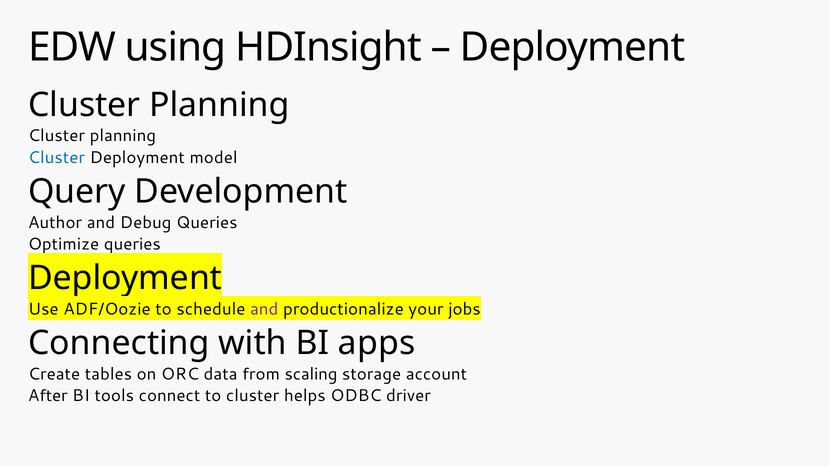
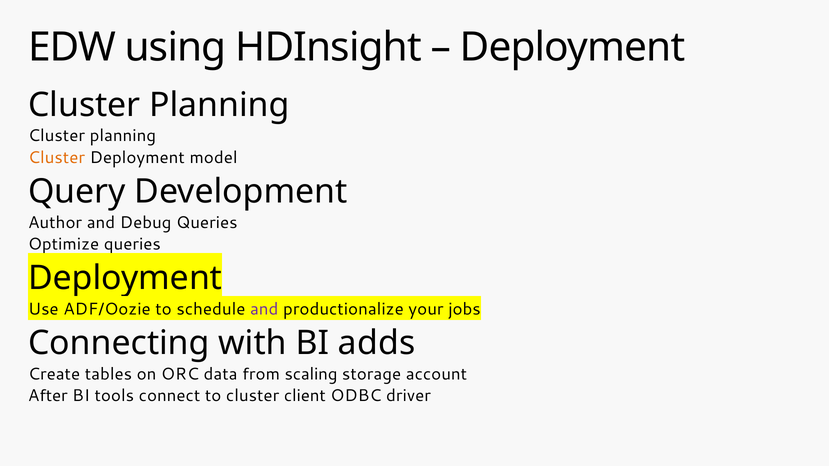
Cluster at (57, 158) colour: blue -> orange
apps: apps -> adds
helps: helps -> client
